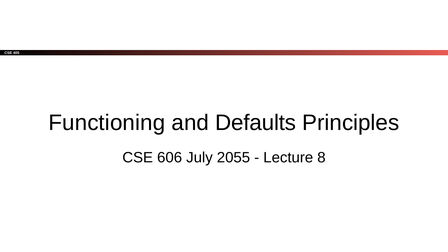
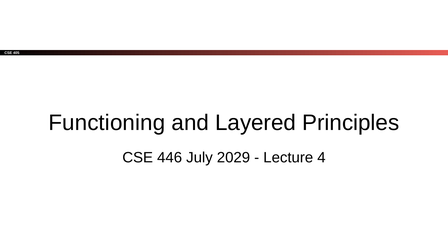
Defaults: Defaults -> Layered
606: 606 -> 446
2055: 2055 -> 2029
8: 8 -> 4
